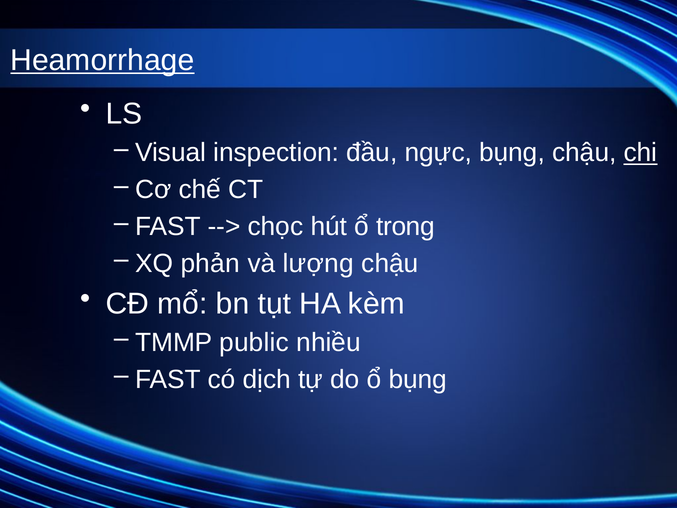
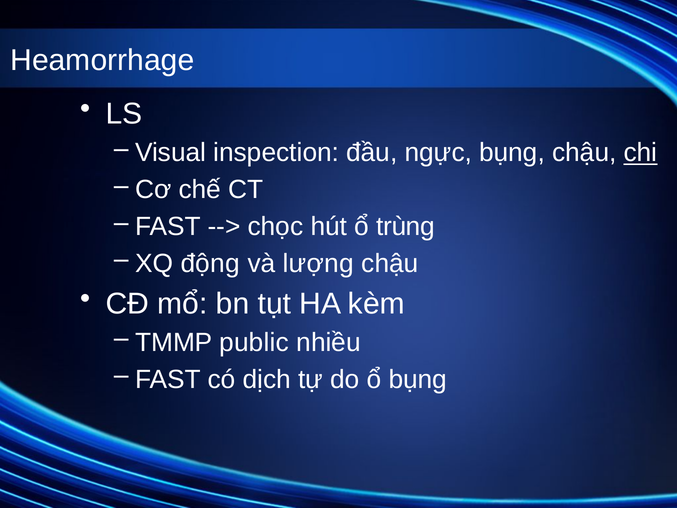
Heamorrhage underline: present -> none
trong: trong -> trùng
phản: phản -> động
